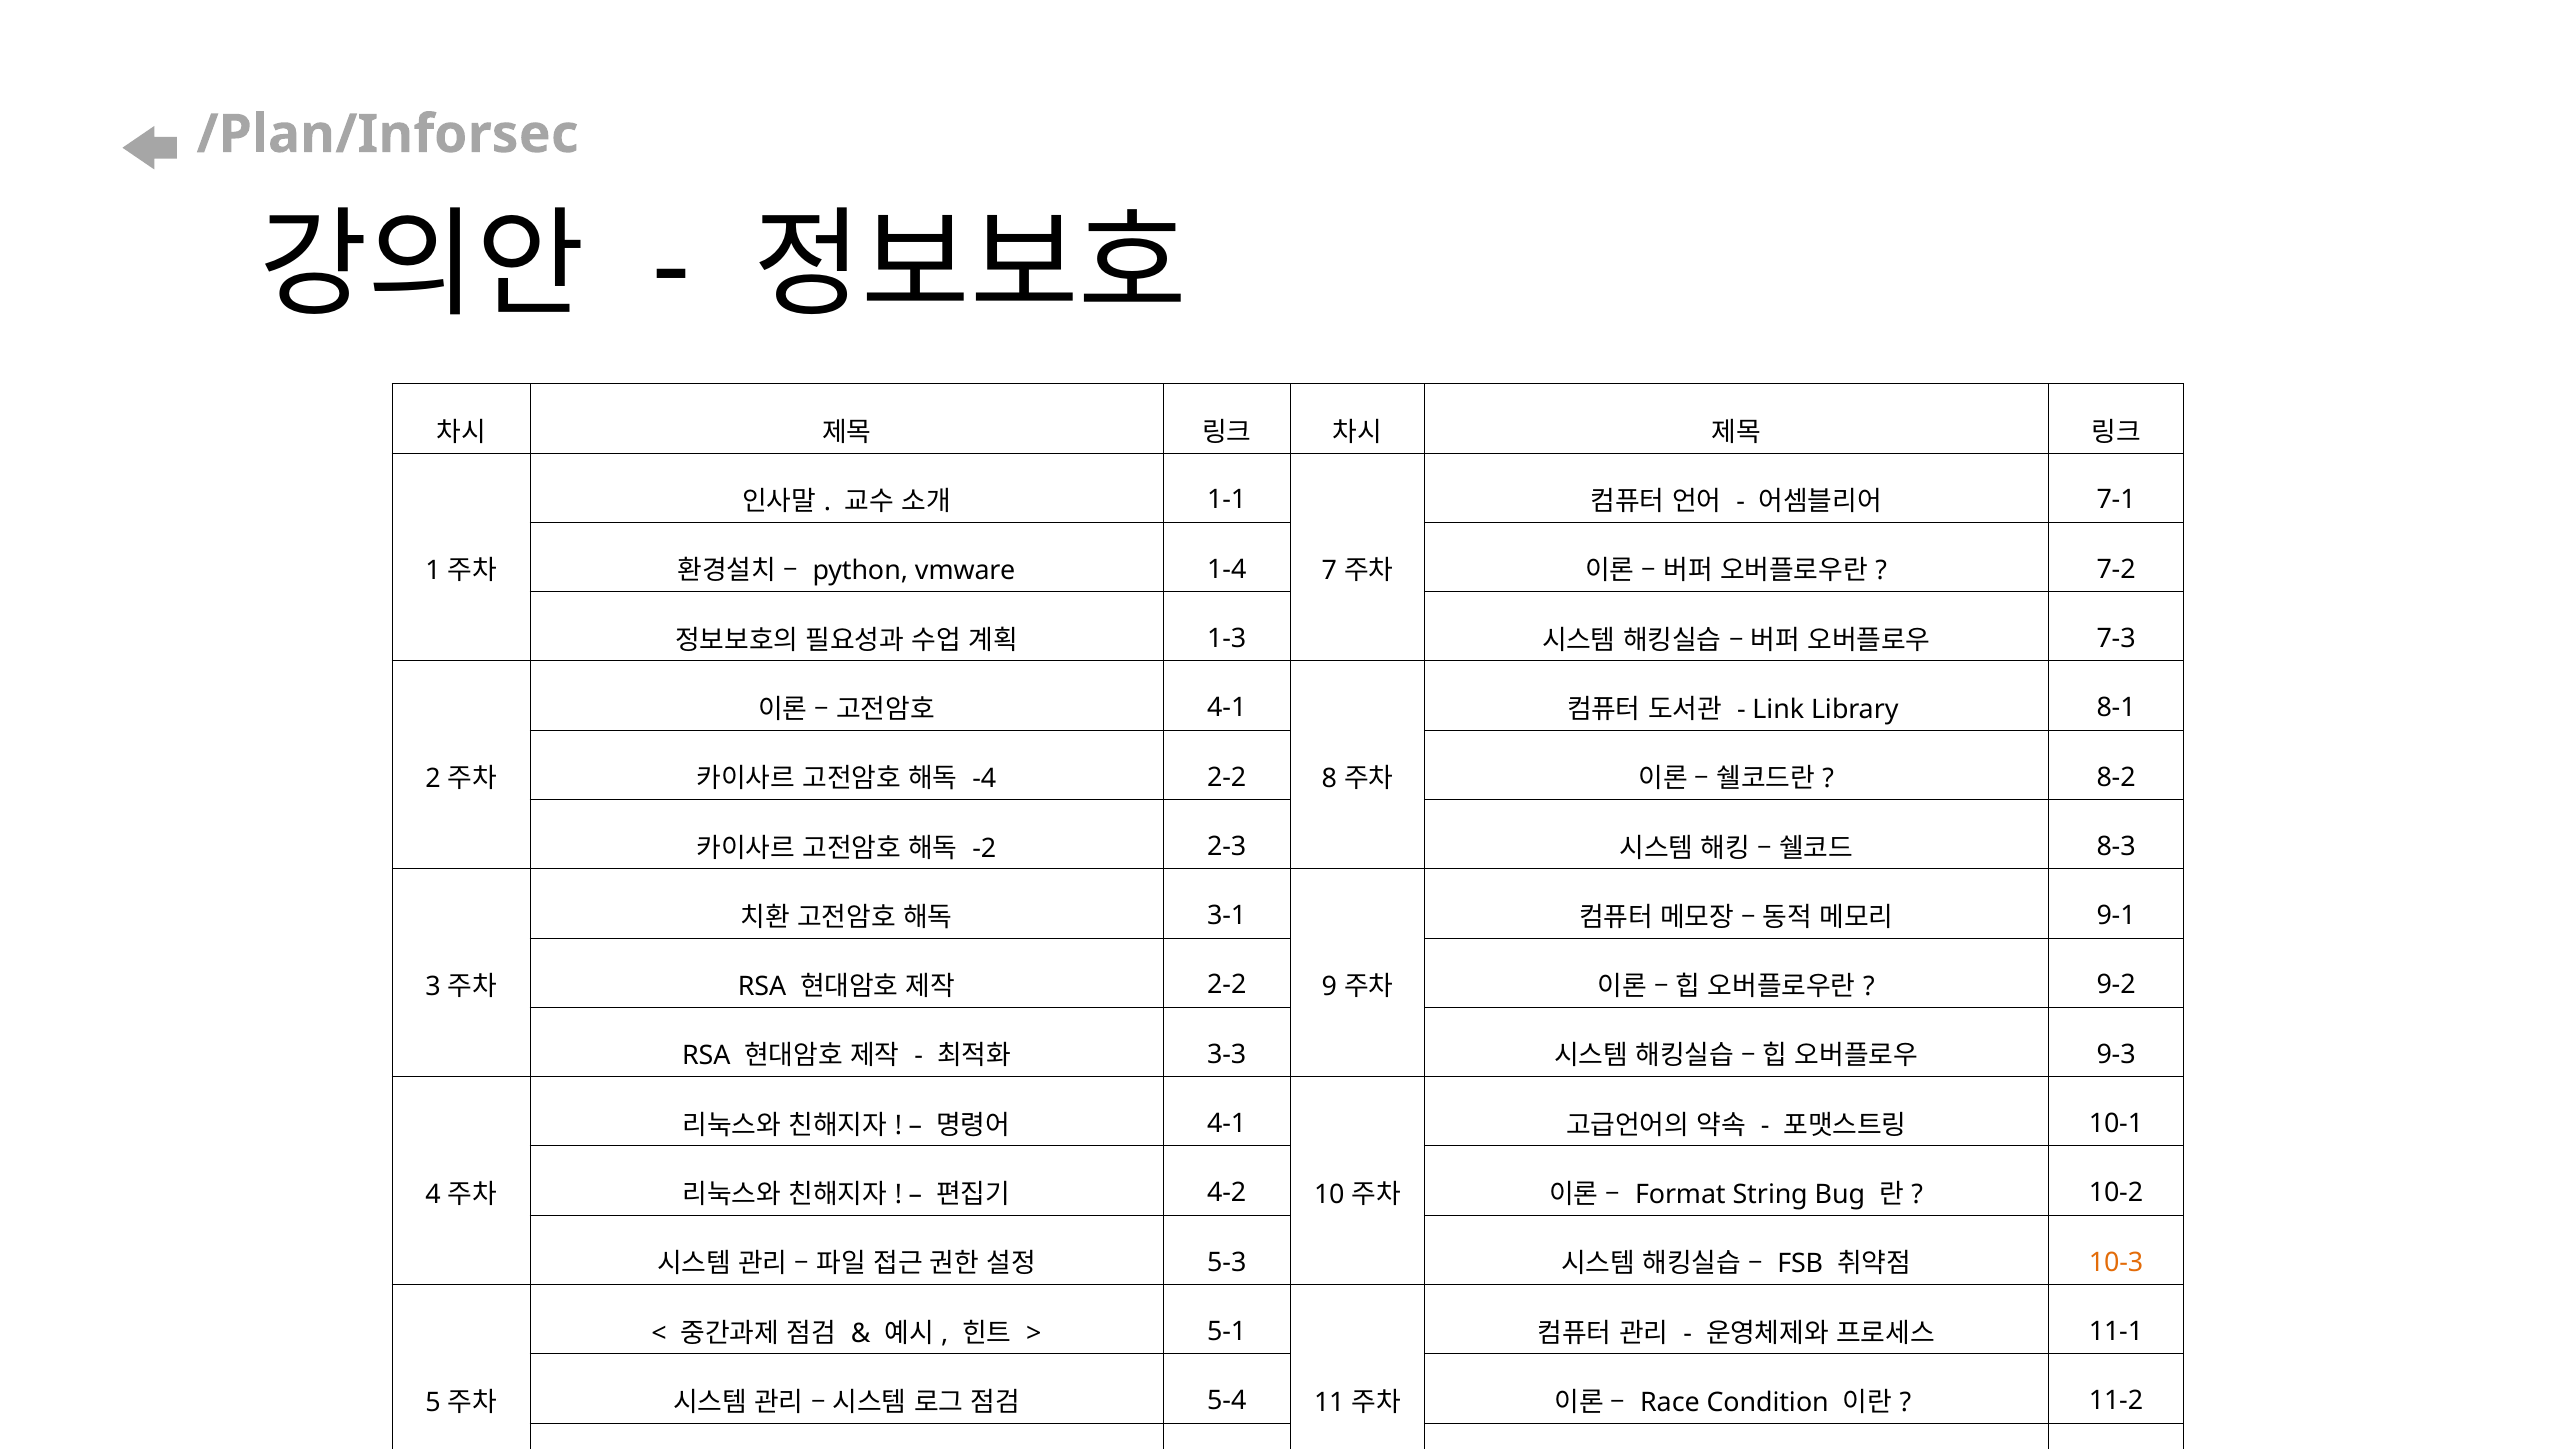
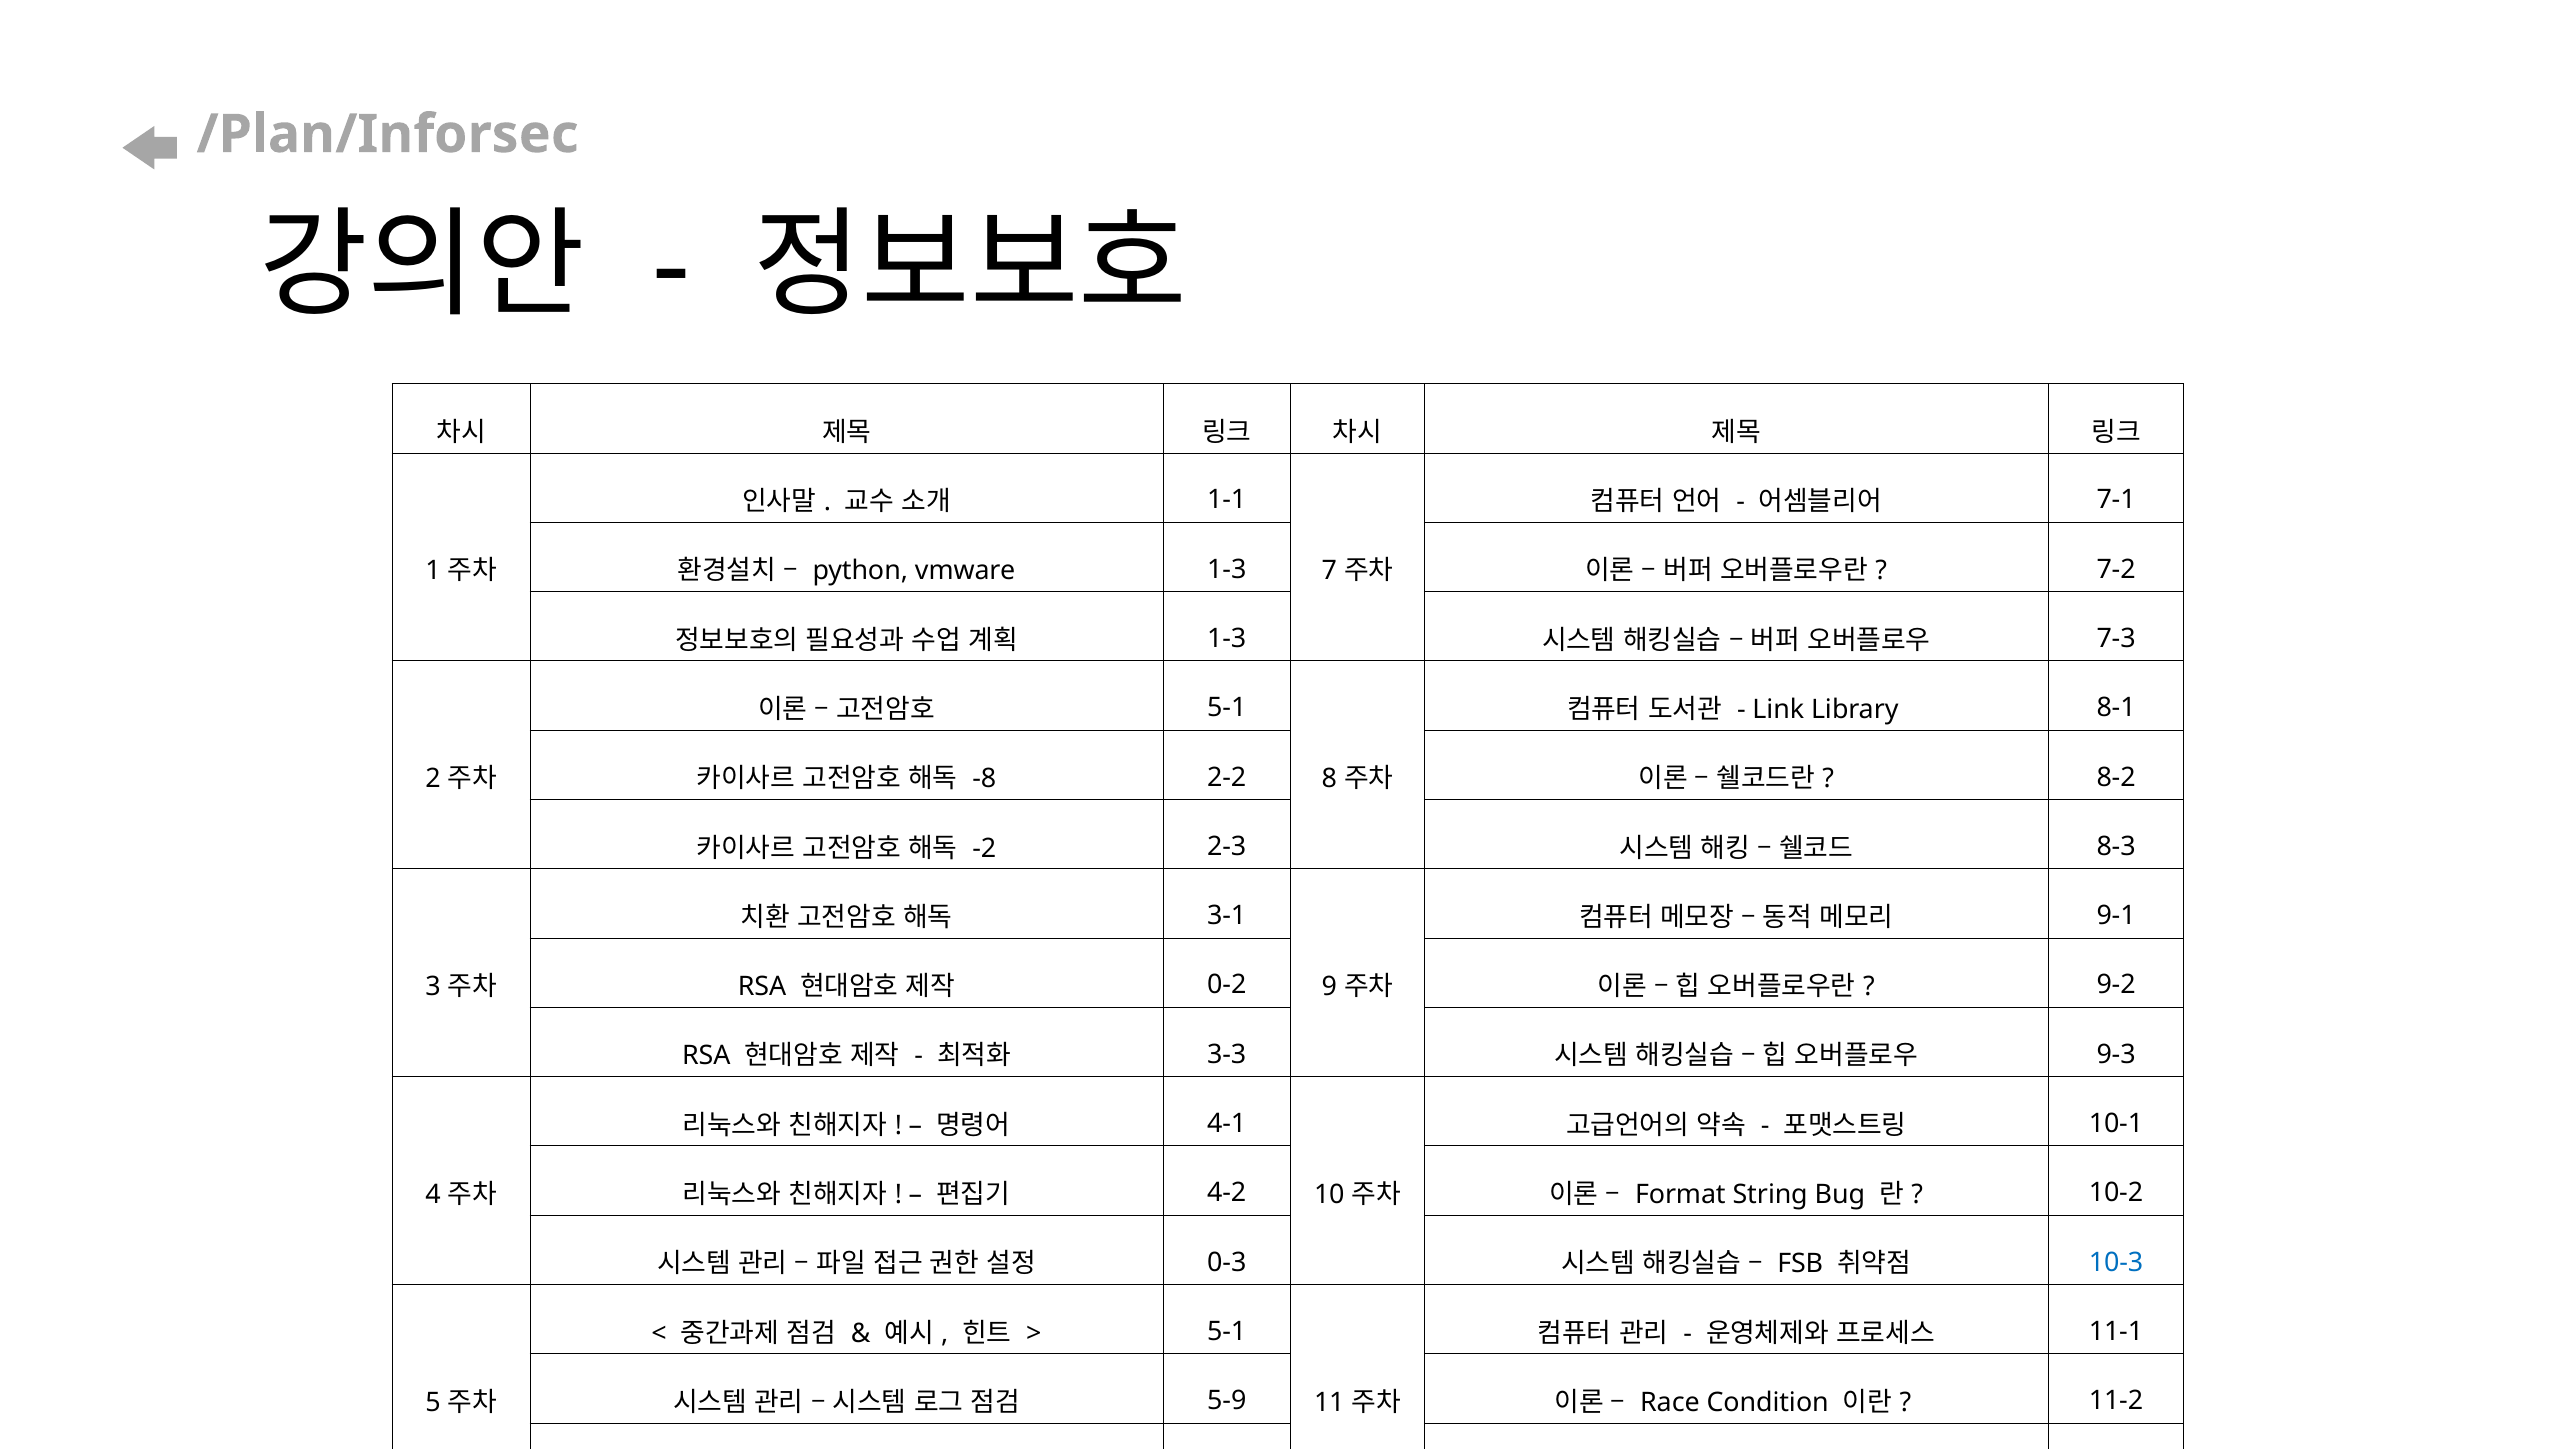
vmware 1-4: 1-4 -> 1-3
4-1 at (1227, 708): 4-1 -> 5-1
-4: -4 -> -8
2-2 at (1227, 985): 2-2 -> 0-2
5-3 at (1227, 1262): 5-3 -> 0-3
10-3 colour: orange -> blue
5-4: 5-4 -> 5-9
